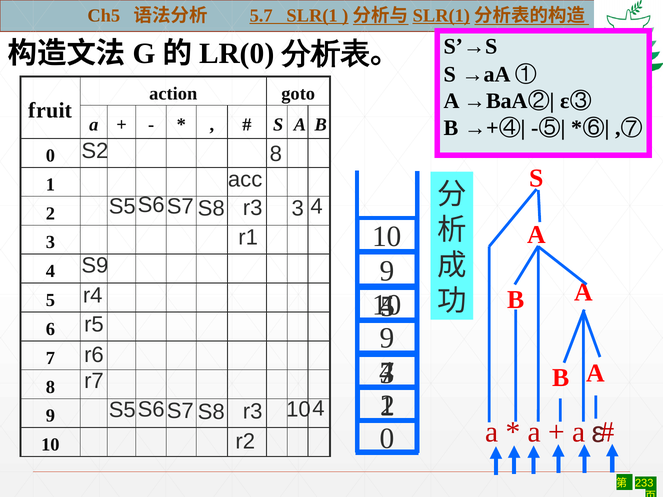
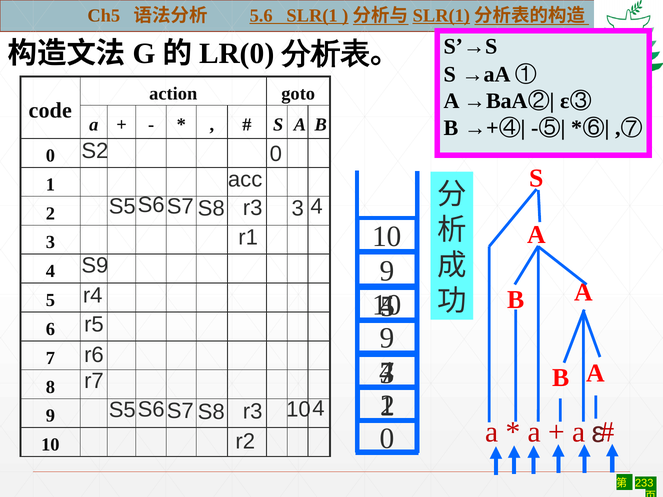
5.7: 5.7 -> 5.6
fruit: fruit -> code
S2 8: 8 -> 0
